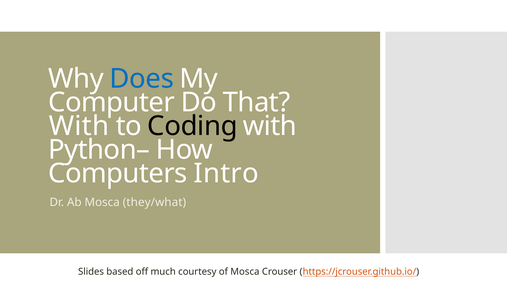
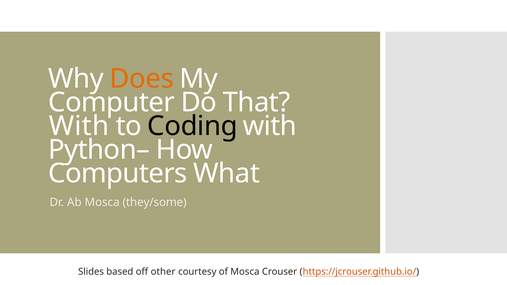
Does colour: blue -> orange
Intro: Intro -> What
they/what: they/what -> they/some
much: much -> other
